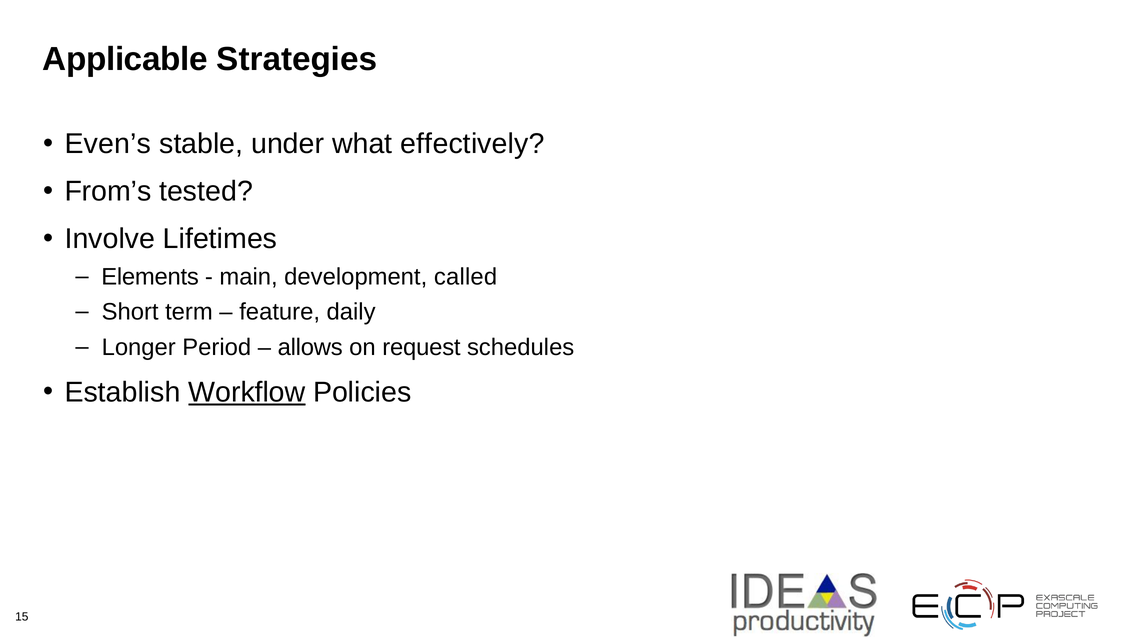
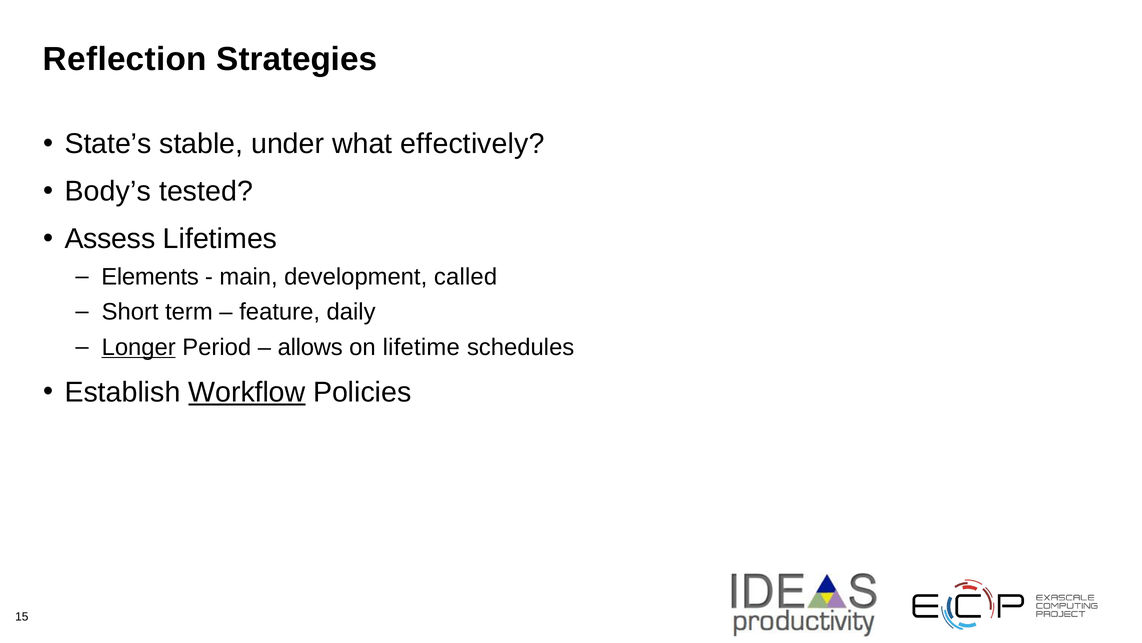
Applicable: Applicable -> Reflection
Even’s: Even’s -> State’s
From’s: From’s -> Body’s
Involve: Involve -> Assess
Longer underline: none -> present
request: request -> lifetime
